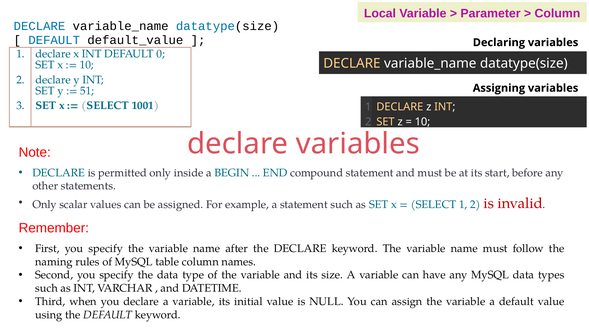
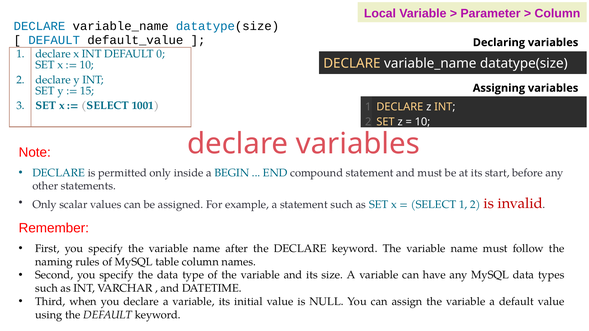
51: 51 -> 15
